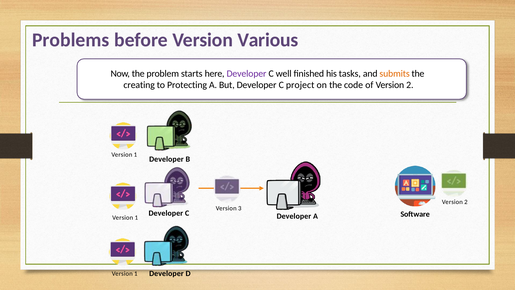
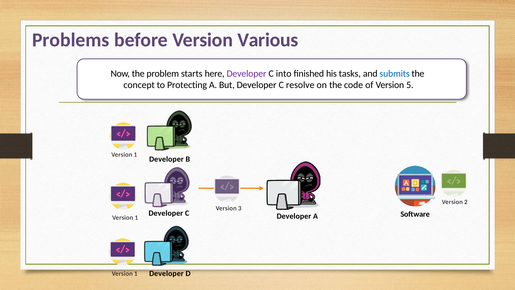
well: well -> into
submits colour: orange -> blue
creating: creating -> concept
project: project -> resolve
of Version 2: 2 -> 5
